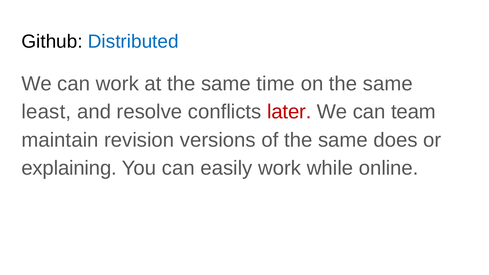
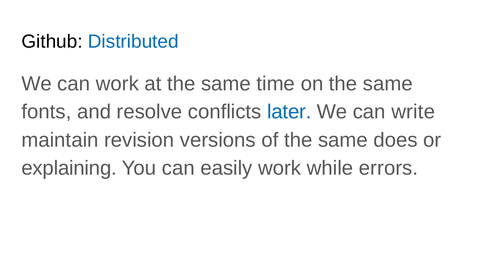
least: least -> fonts
later colour: red -> blue
team: team -> write
online: online -> errors
